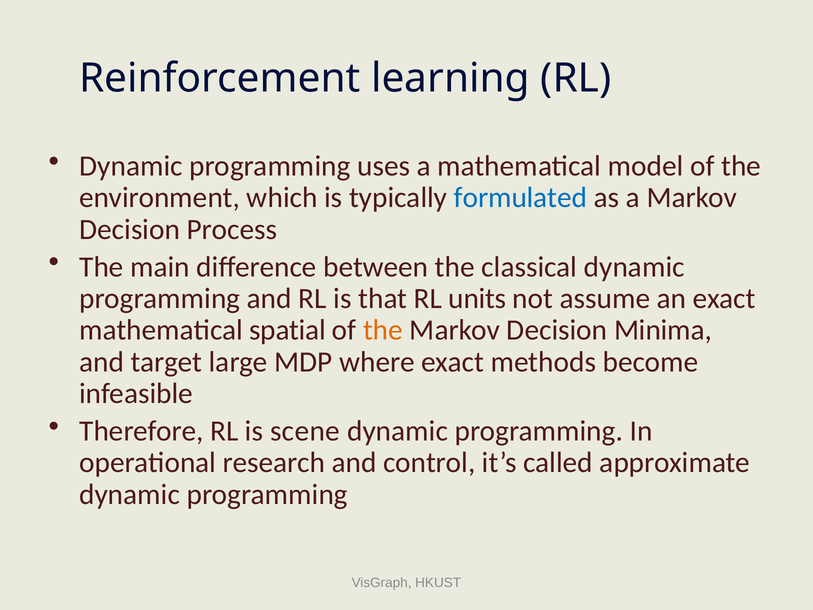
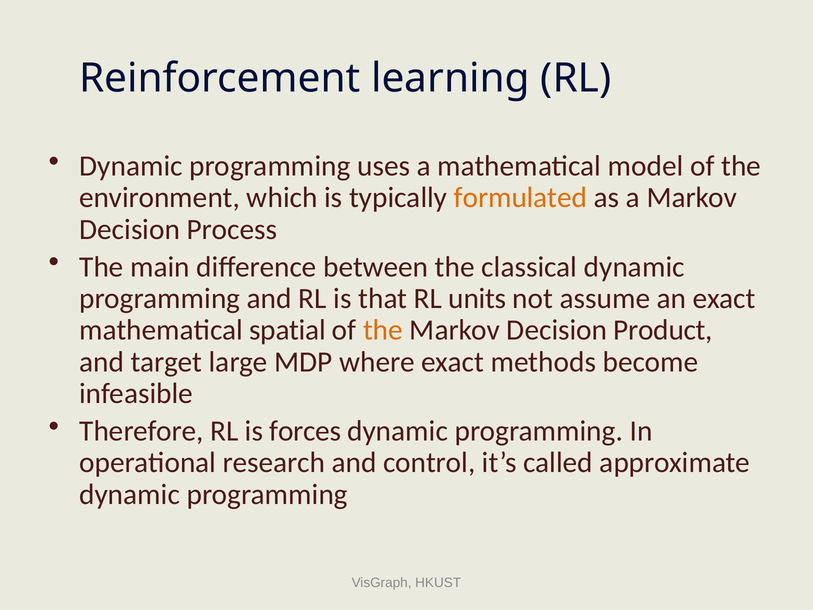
formulated colour: blue -> orange
Minima: Minima -> Product
scene: scene -> forces
